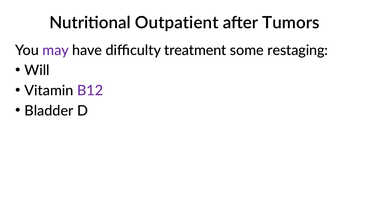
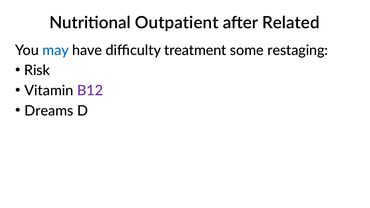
Tumors: Tumors -> Related
may colour: purple -> blue
Will: Will -> Risk
Bladder: Bladder -> Dreams
